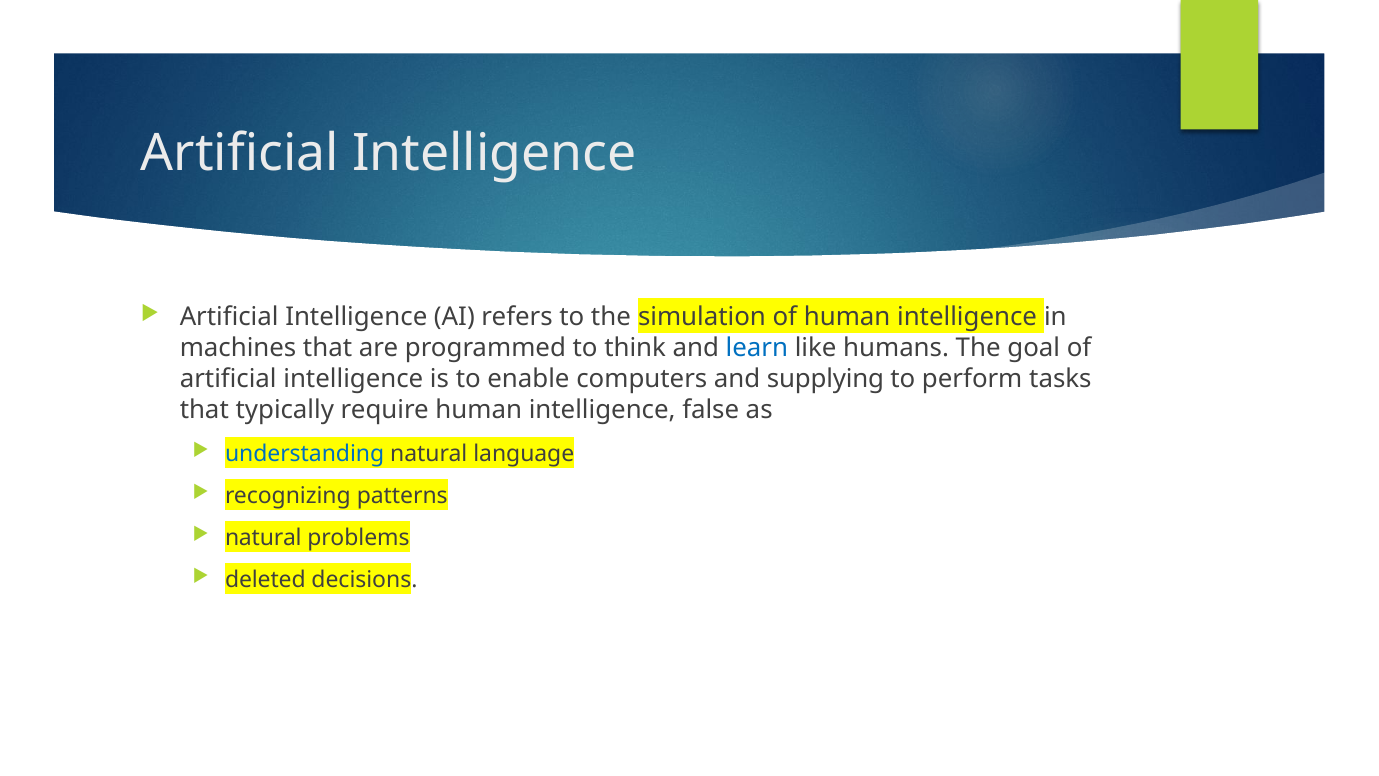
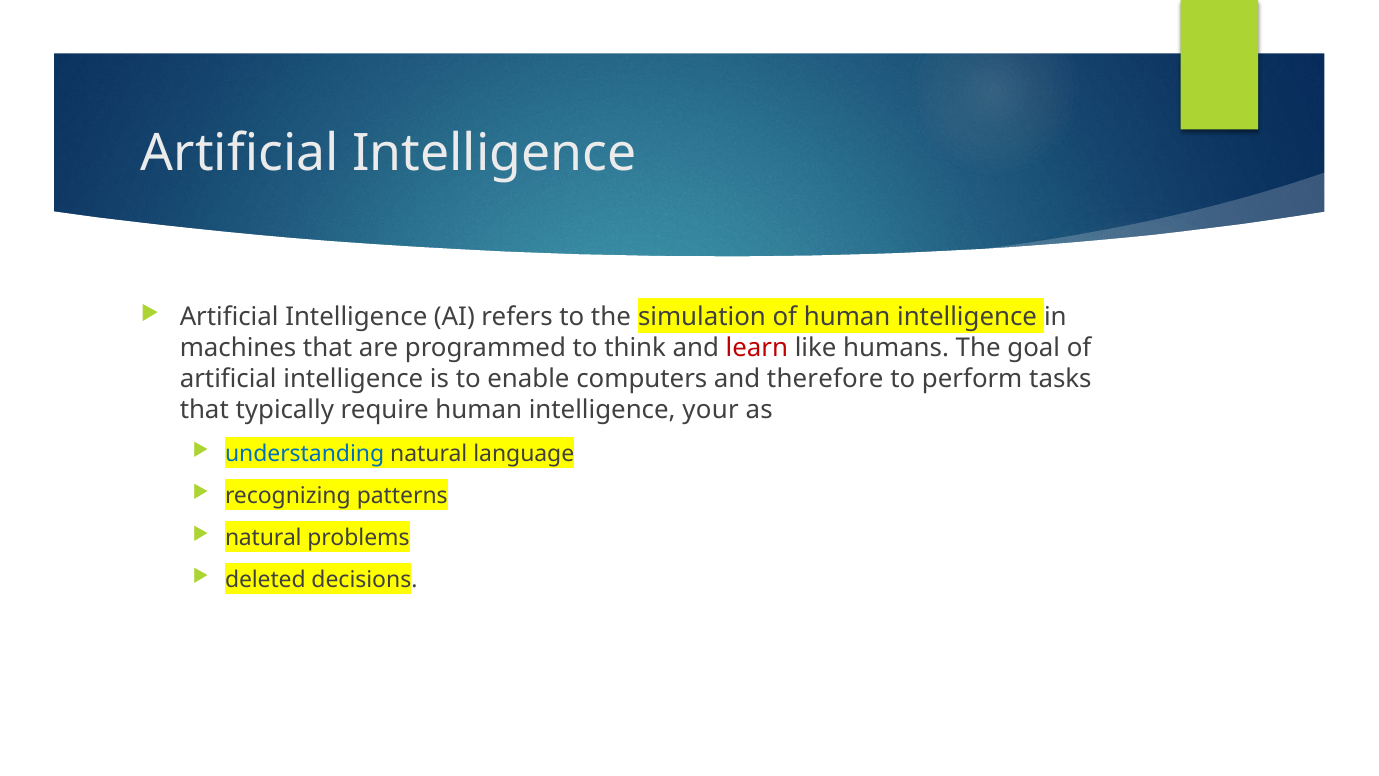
learn colour: blue -> red
supplying: supplying -> therefore
false: false -> your
